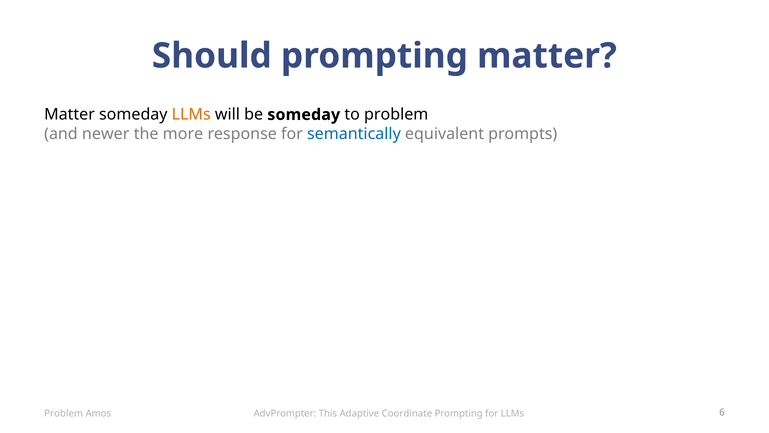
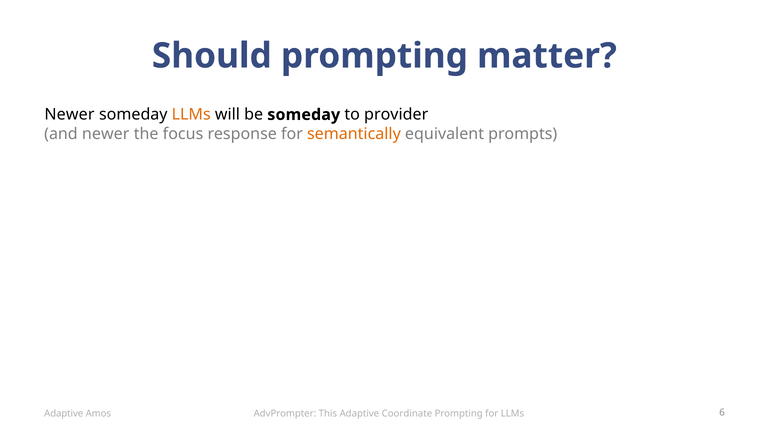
Matter at (70, 115): Matter -> Newer
to problem: problem -> provider
more: more -> focus
semantically colour: blue -> orange
Problem at (64, 413): Problem -> Adaptive
